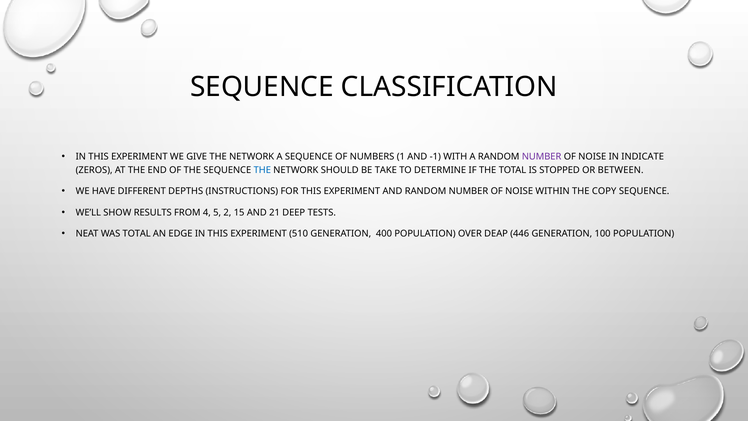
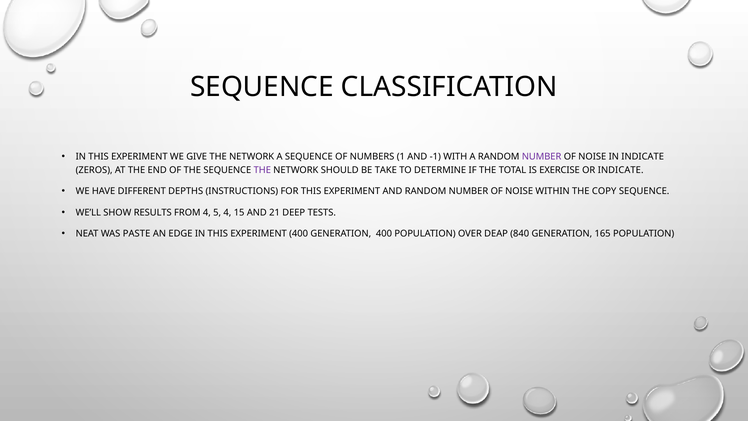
THE at (262, 170) colour: blue -> purple
STOPPED: STOPPED -> EXERCISE
OR BETWEEN: BETWEEN -> INDICATE
5 2: 2 -> 4
WAS TOTAL: TOTAL -> PASTE
EXPERIMENT 510: 510 -> 400
446: 446 -> 840
100: 100 -> 165
